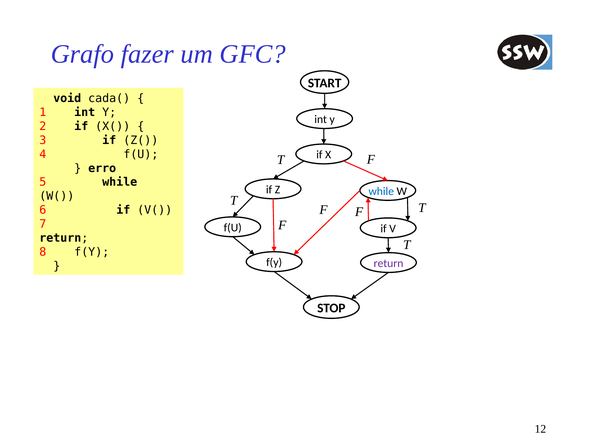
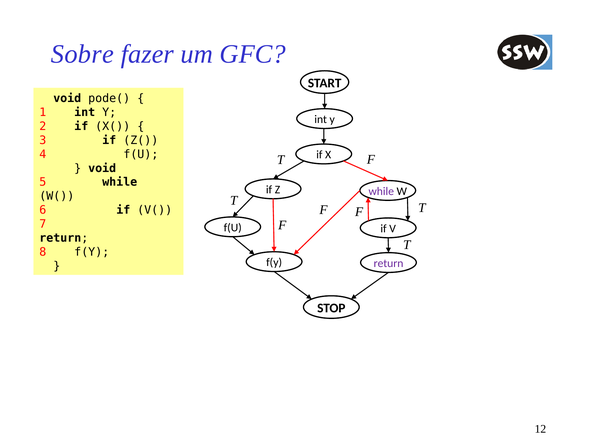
Grafo: Grafo -> Sobre
cada(: cada( -> pode(
erro at (102, 168): erro -> void
while at (381, 191) colour: blue -> purple
